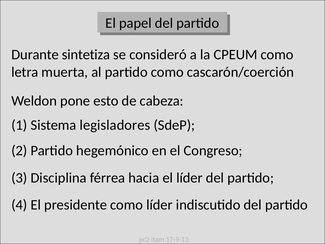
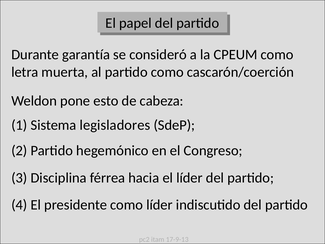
sintetiza: sintetiza -> garantía
